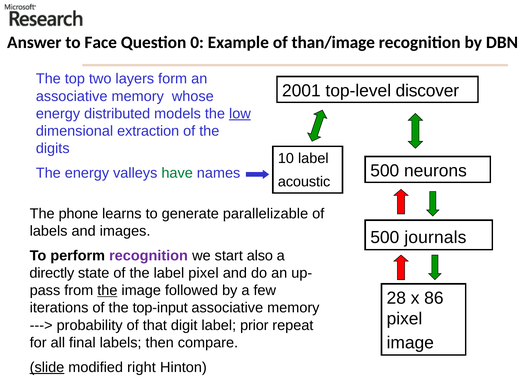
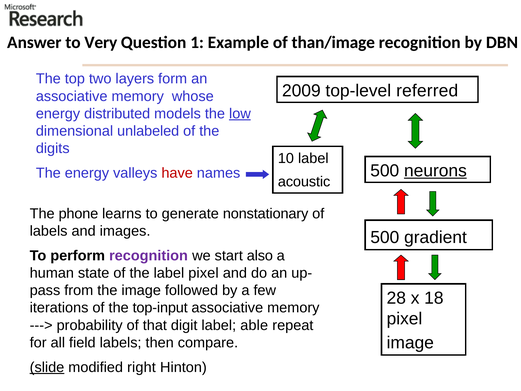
Face: Face -> Very
0: 0 -> 1
2001: 2001 -> 2009
discover: discover -> referred
extraction: extraction -> unlabeled
neurons underline: none -> present
have colour: green -> red
parallelizable: parallelizable -> nonstationary
journals: journals -> gradient
directly: directly -> human
the at (107, 290) underline: present -> none
86: 86 -> 18
prior: prior -> able
final: final -> field
